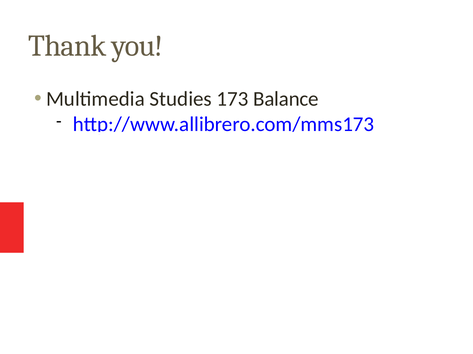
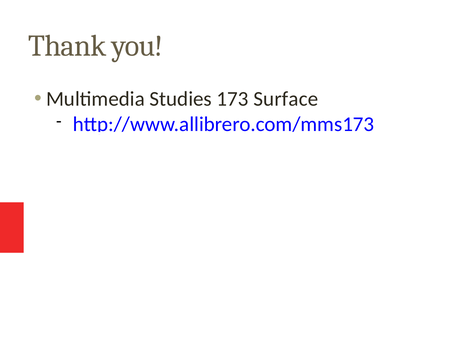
Balance: Balance -> Surface
